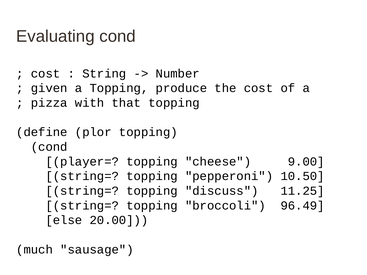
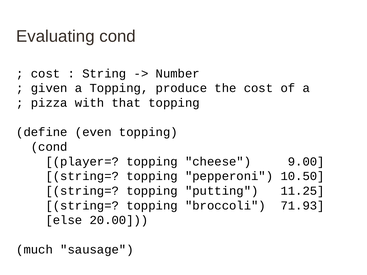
plor: plor -> even
discuss: discuss -> putting
96.49: 96.49 -> 71.93
